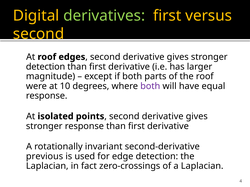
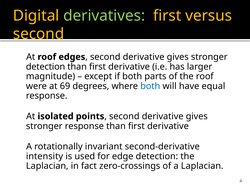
10: 10 -> 69
both at (150, 86) colour: purple -> blue
previous: previous -> intensity
